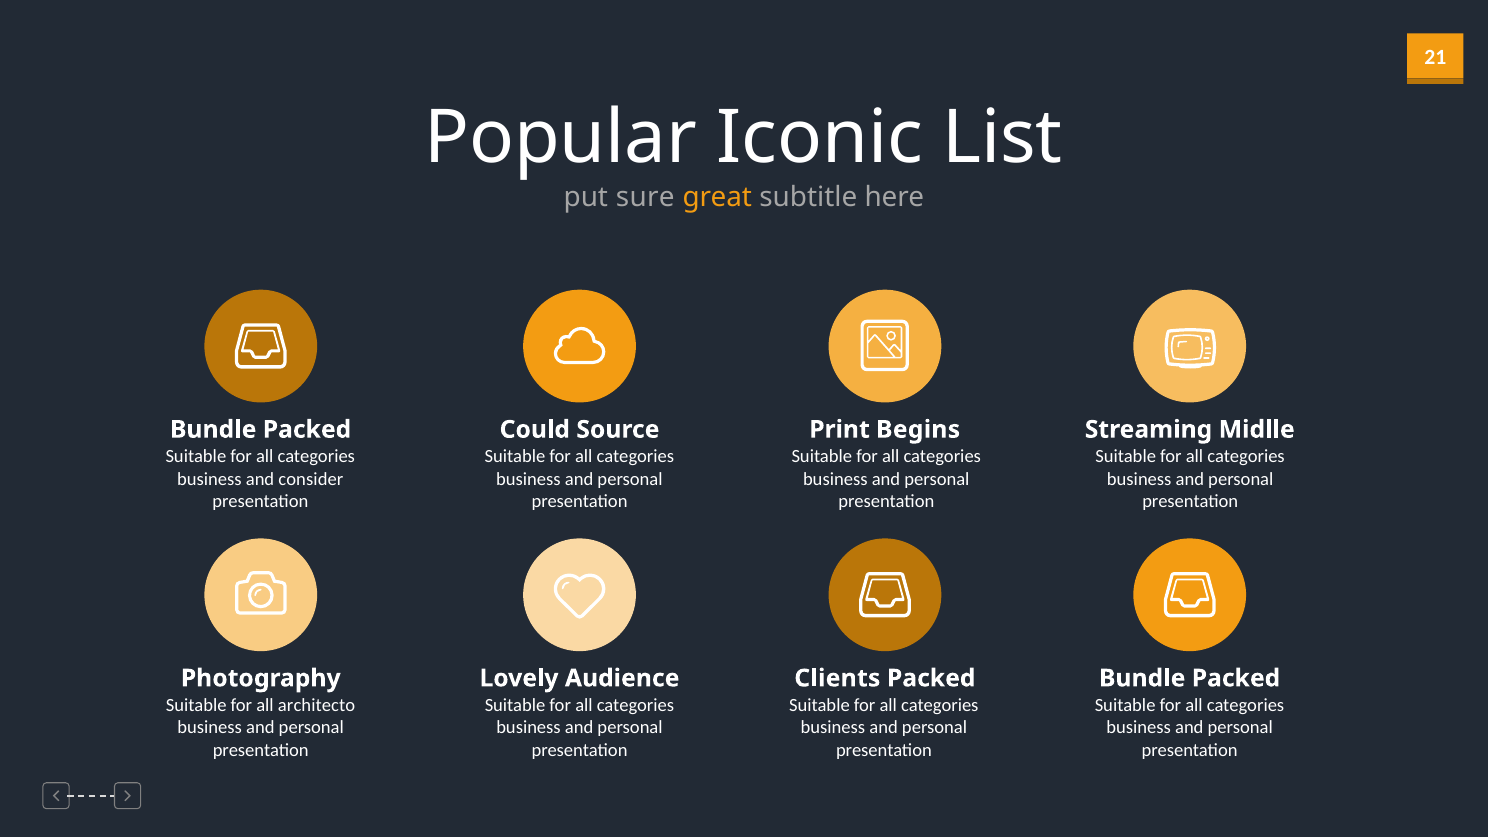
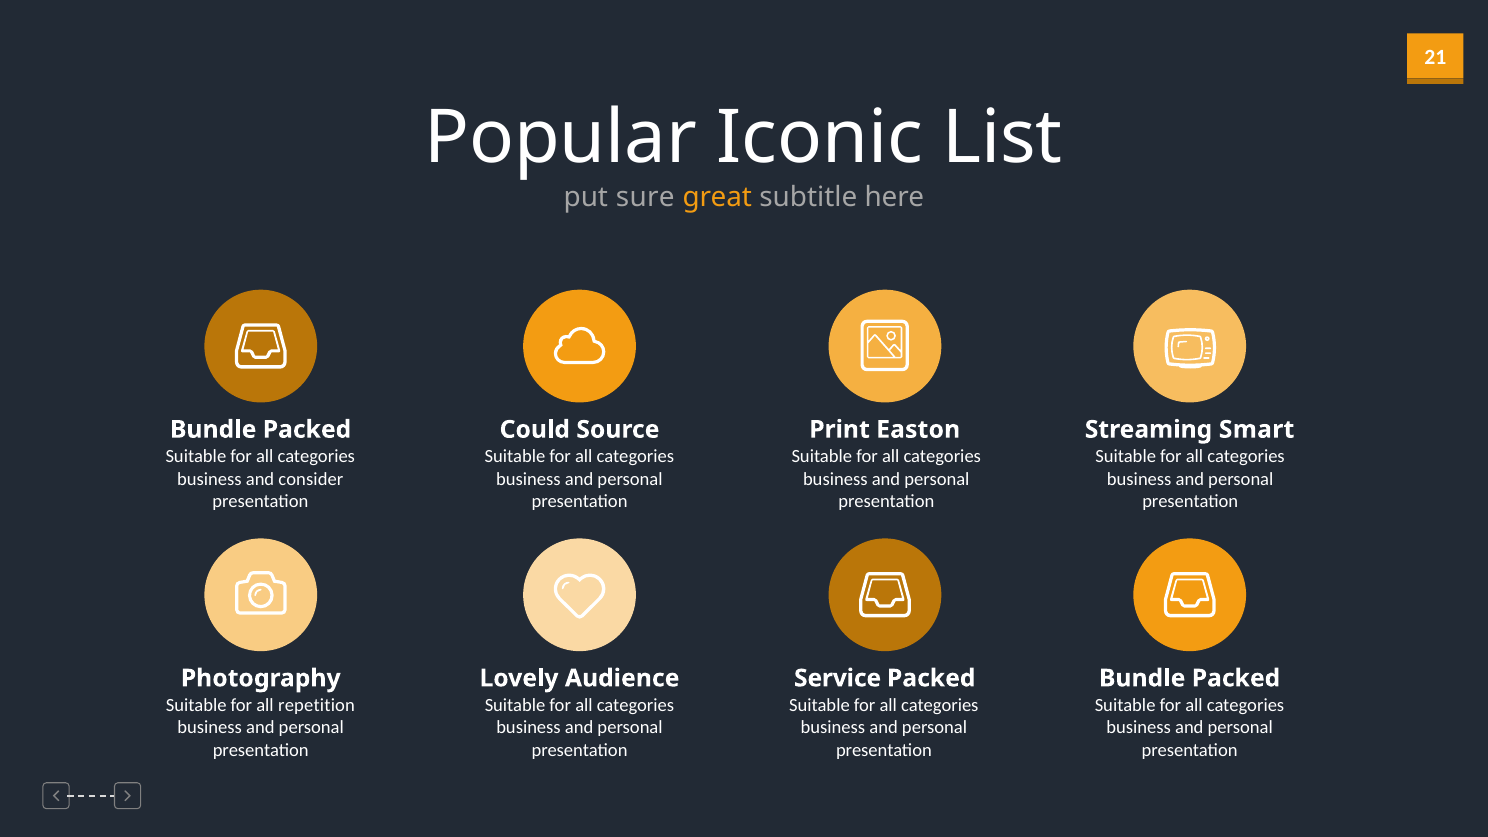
Begins: Begins -> Easton
Midlle: Midlle -> Smart
Clients: Clients -> Service
architecto: architecto -> repetition
